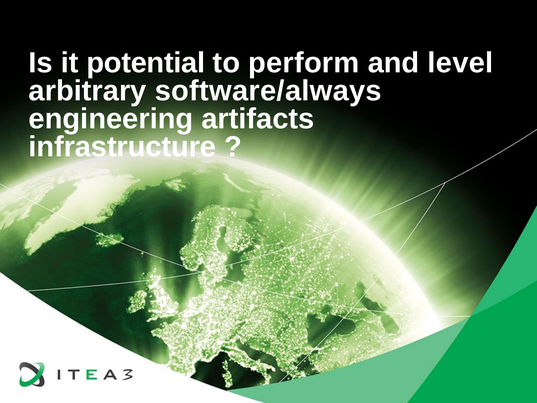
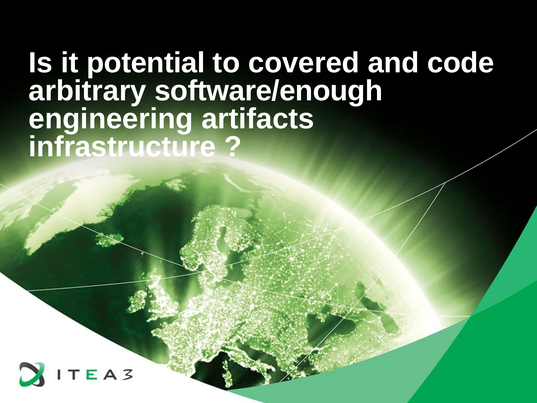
perform: perform -> covered
level: level -> code
software/always: software/always -> software/enough
